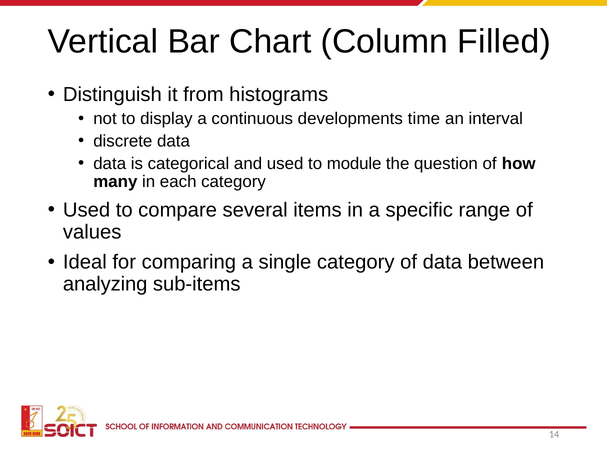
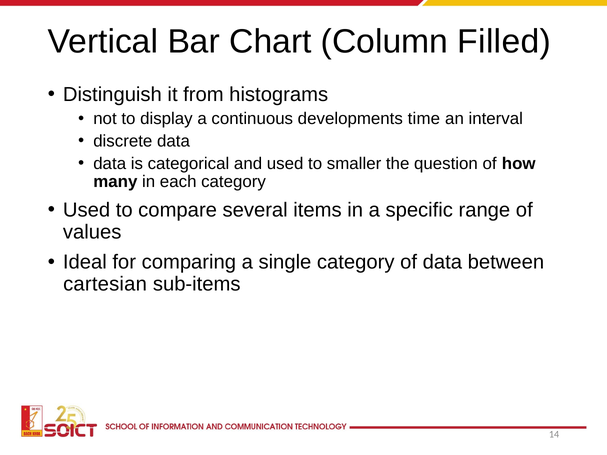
module: module -> smaller
analyzing: analyzing -> cartesian
